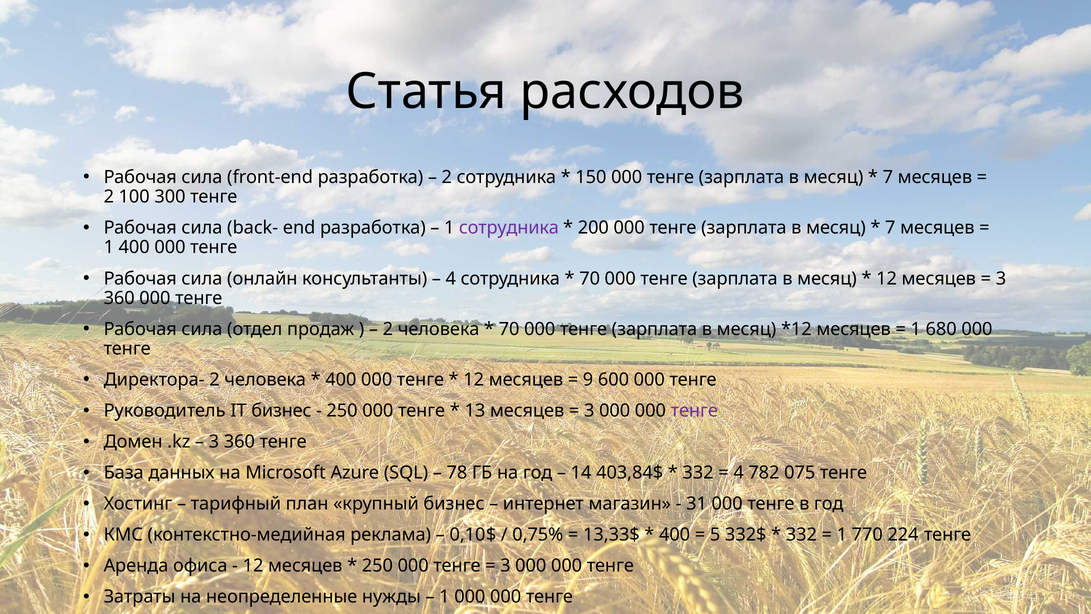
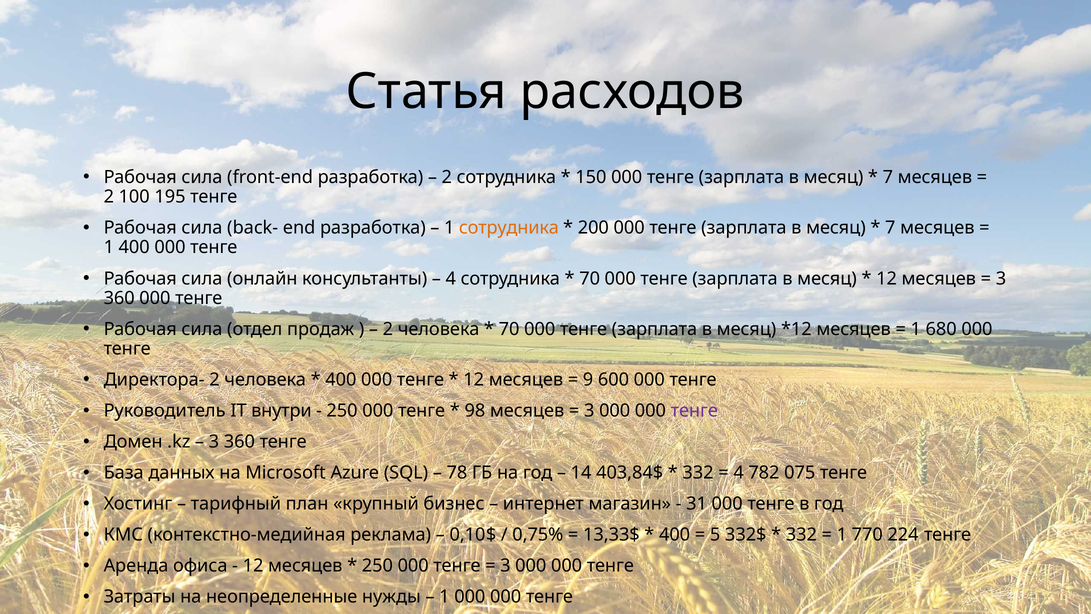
300: 300 -> 195
сотрудника at (509, 228) colour: purple -> orange
IT бизнес: бизнес -> внутри
13: 13 -> 98
